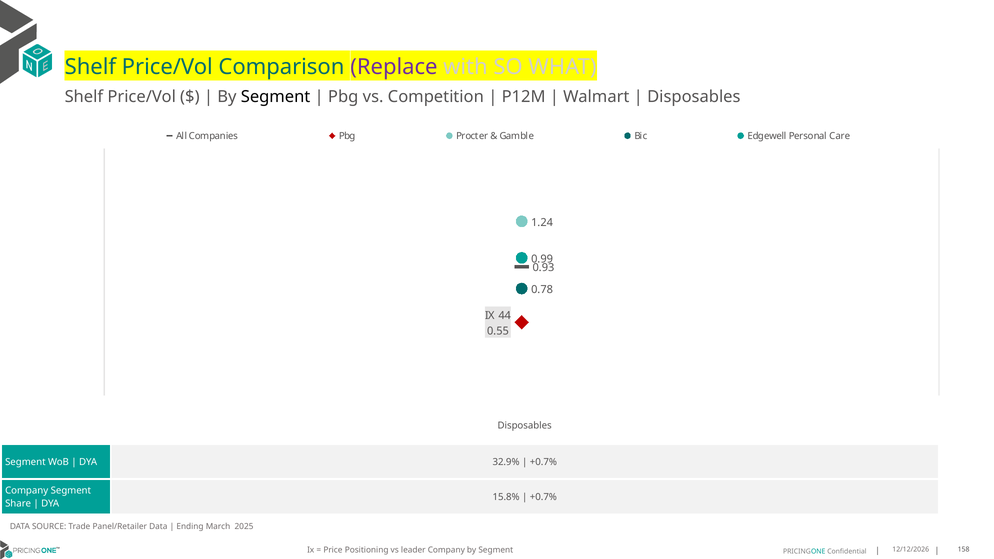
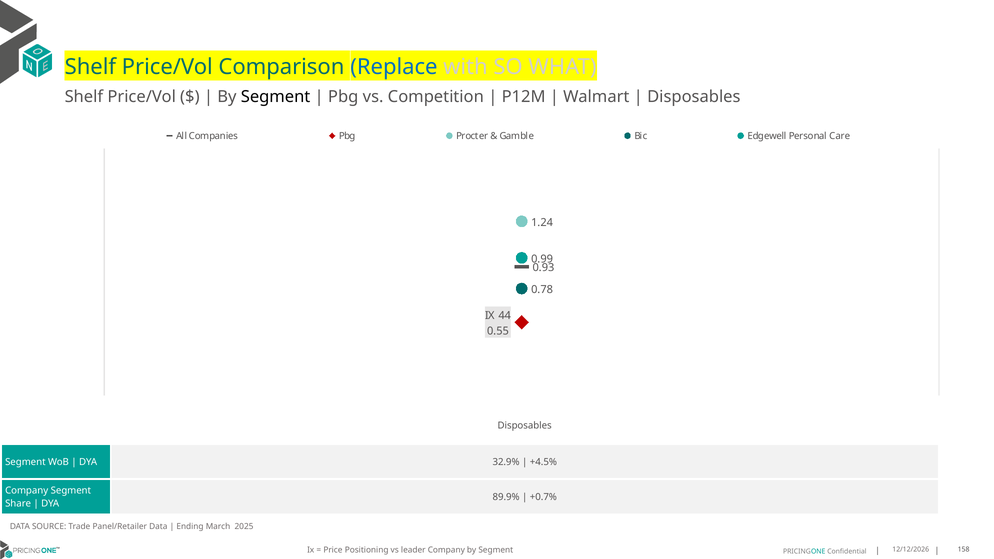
Replace colour: purple -> blue
+0.7% at (543, 462): +0.7% -> +4.5%
15.8%: 15.8% -> 89.9%
